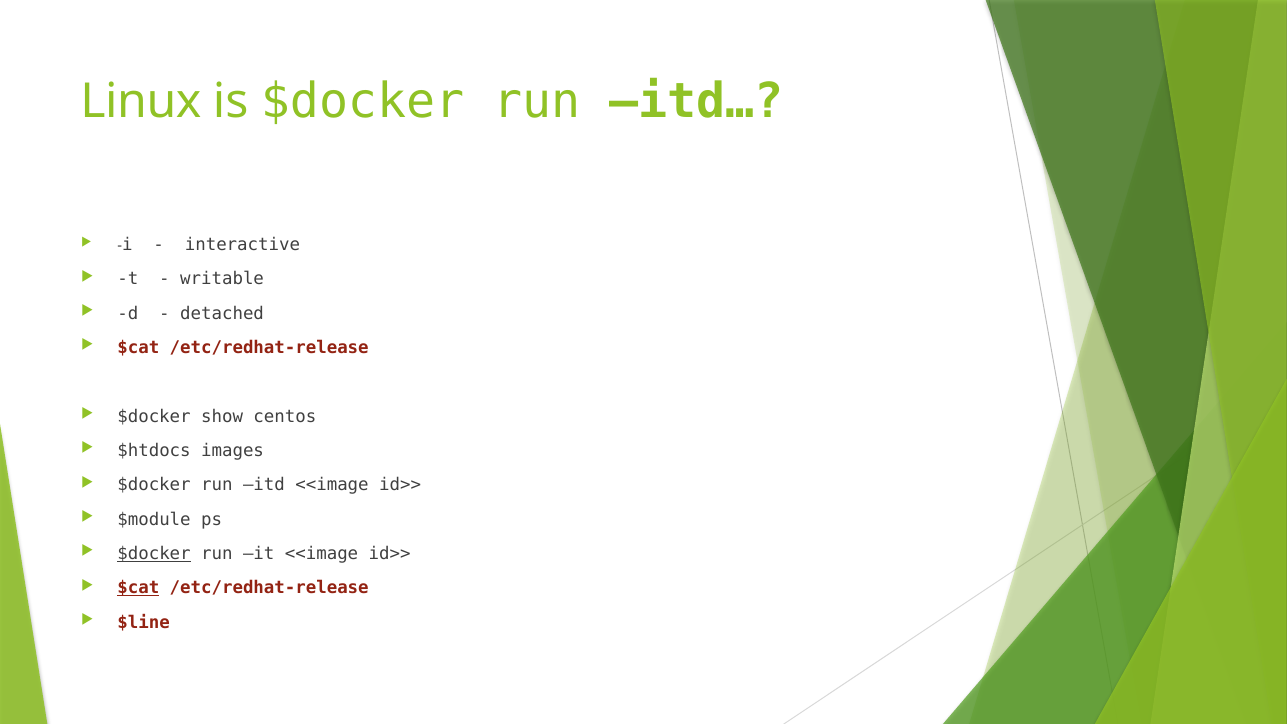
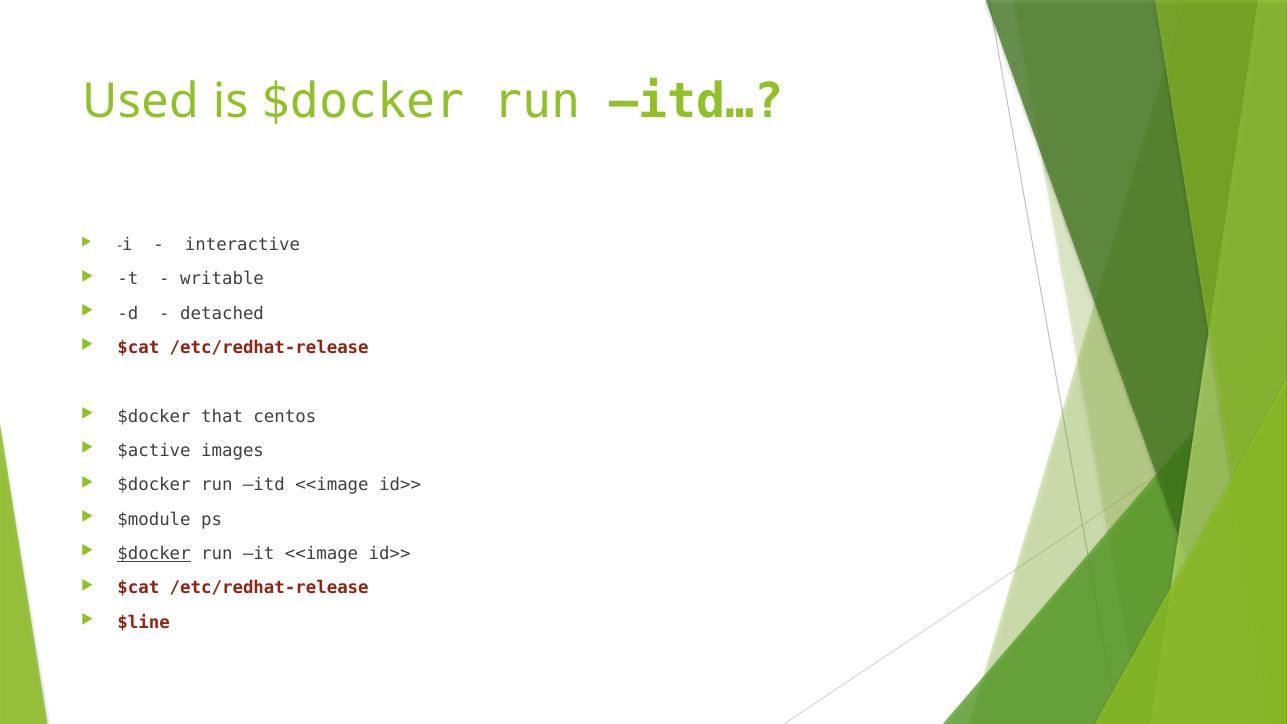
Linux: Linux -> Used
show: show -> that
$htdocs: $htdocs -> $active
$cat at (138, 588) underline: present -> none
